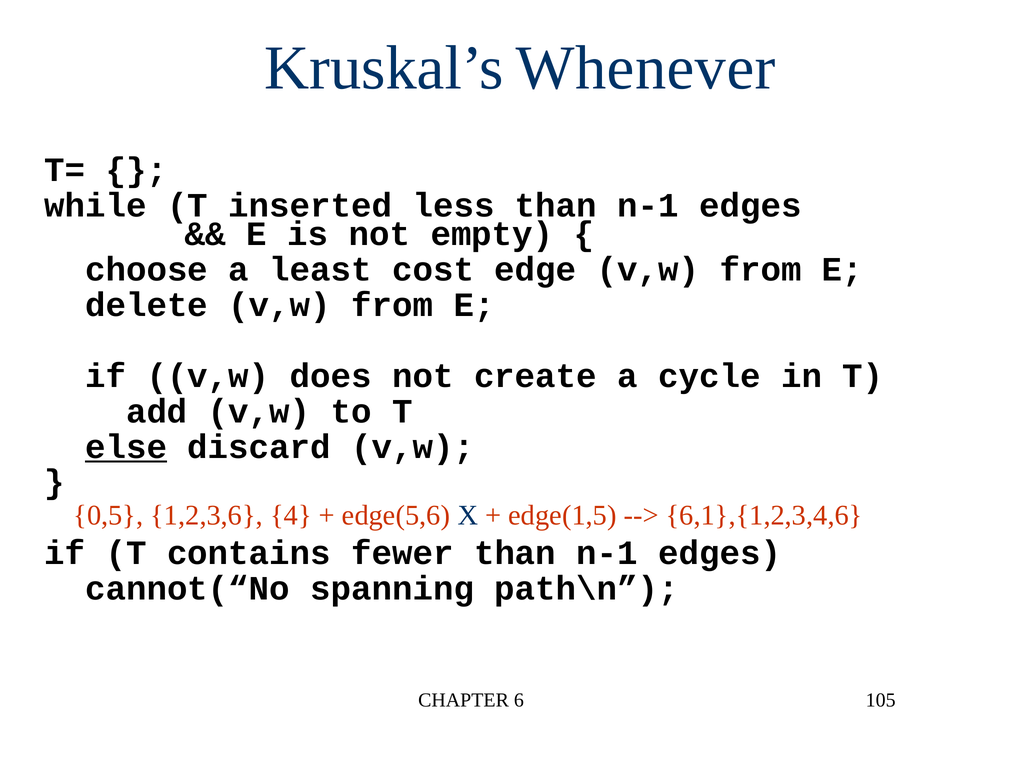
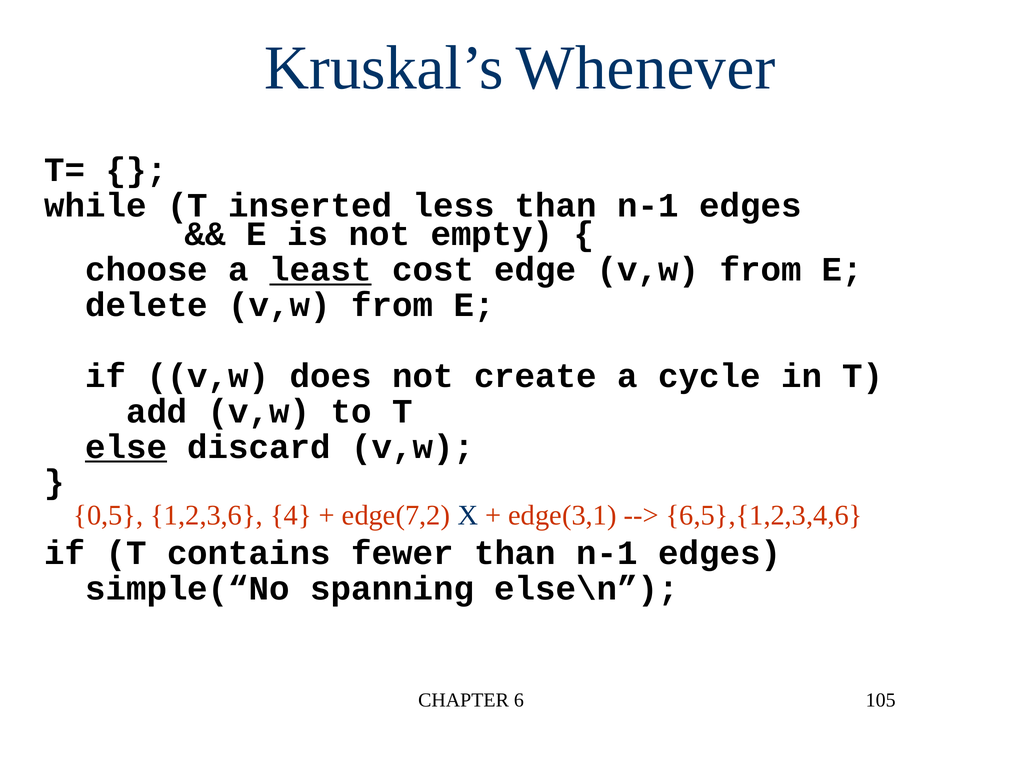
least underline: none -> present
edge(5,6: edge(5,6 -> edge(7,2
edge(1,5: edge(1,5 -> edge(3,1
6,1},{1,2,3,4,6: 6,1},{1,2,3,4,6 -> 6,5},{1,2,3,4,6
cannot(“No: cannot(“No -> simple(“No
path\n: path\n -> else\n
